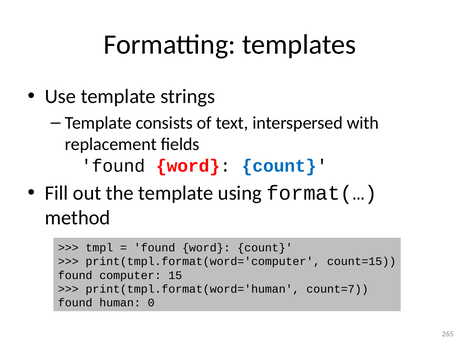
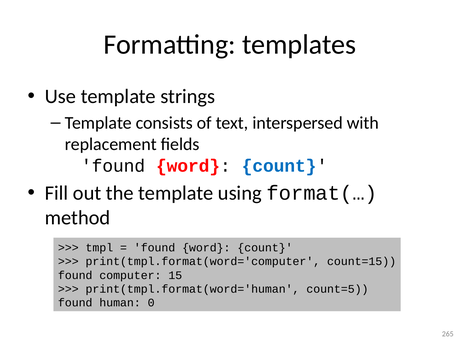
count=7: count=7 -> count=5
